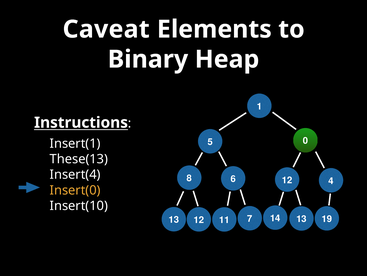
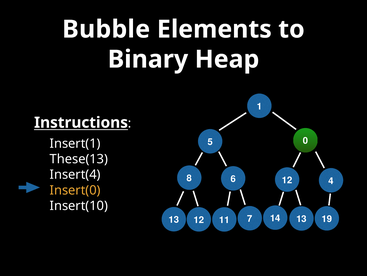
Caveat: Caveat -> Bubble
